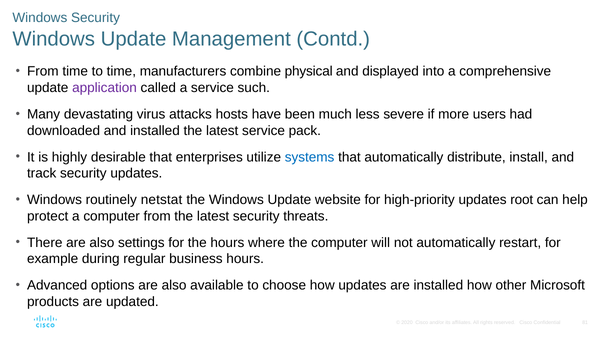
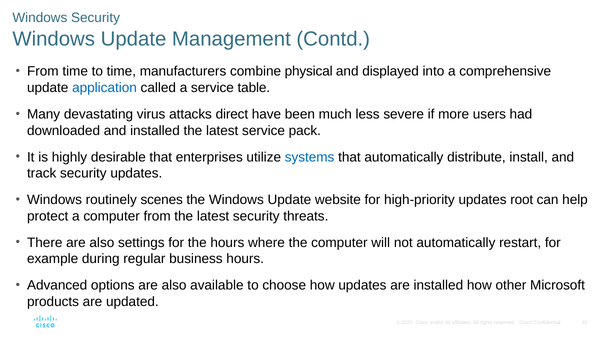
application colour: purple -> blue
such: such -> table
hosts: hosts -> direct
netstat: netstat -> scenes
